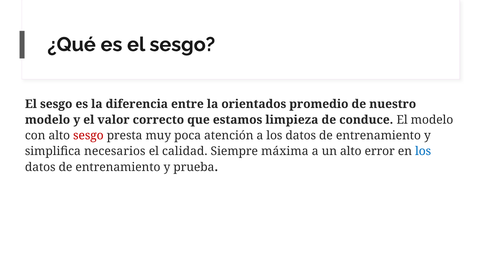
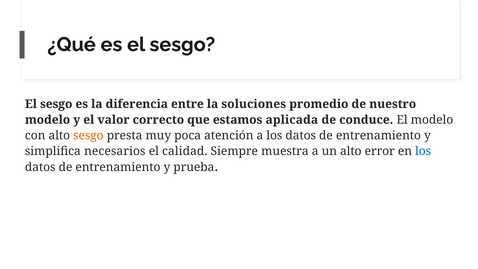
orientados: orientados -> soluciones
limpieza: limpieza -> aplicada
sesgo at (88, 136) colour: red -> orange
máxima: máxima -> muestra
